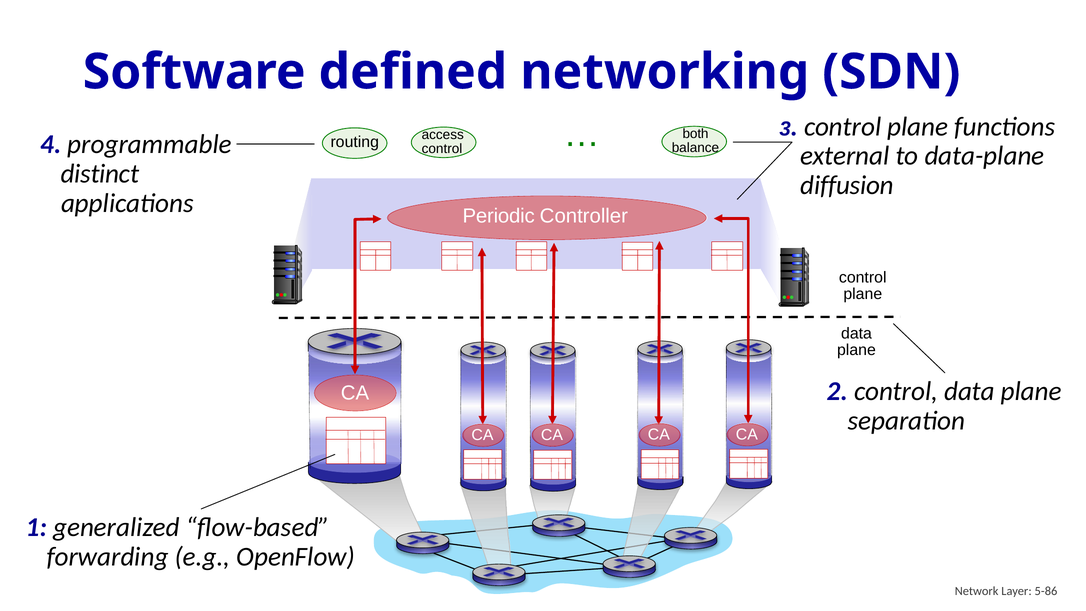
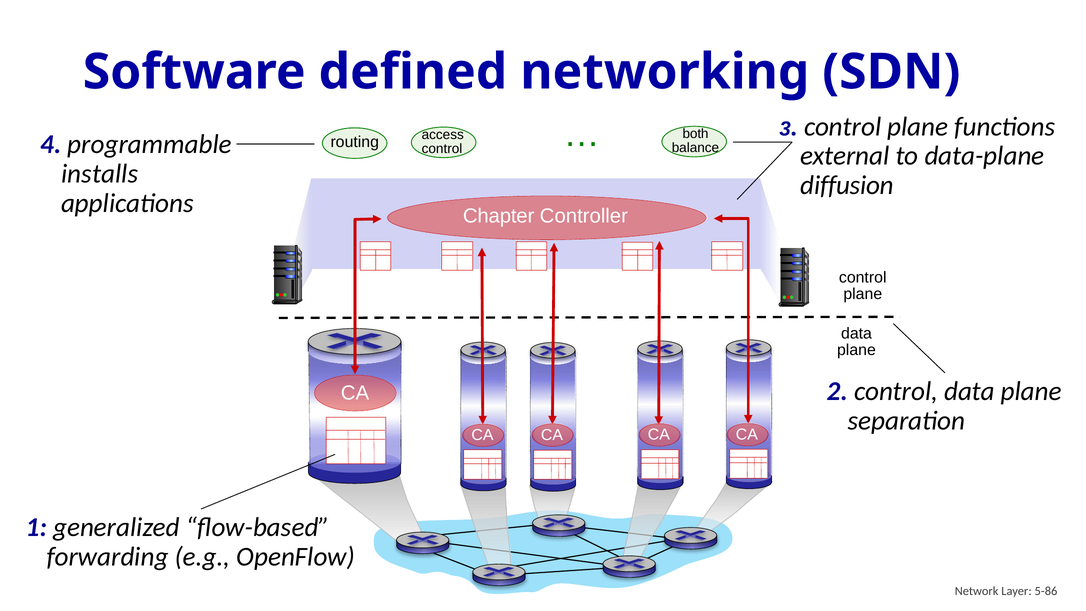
distinct: distinct -> installs
Periodic: Periodic -> Chapter
